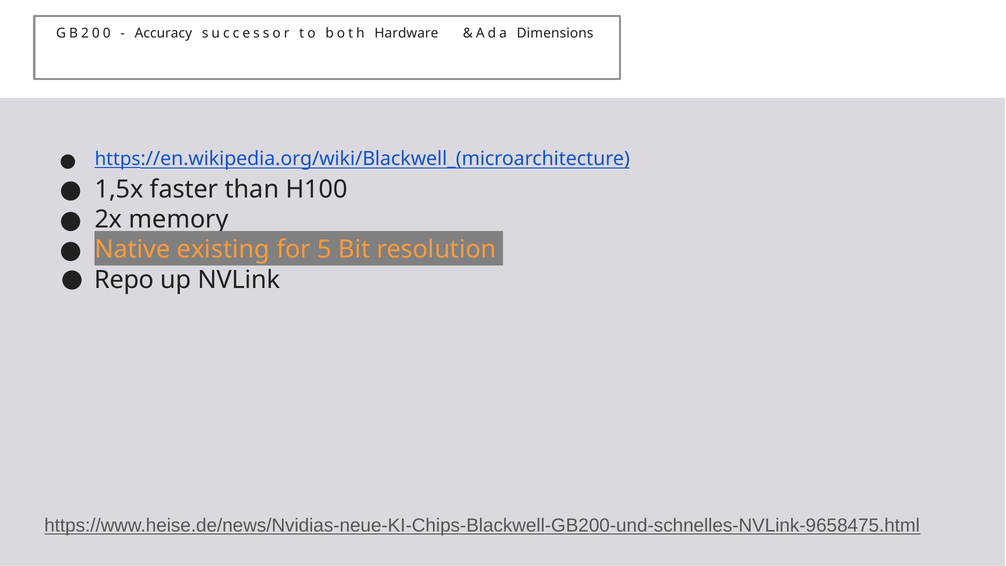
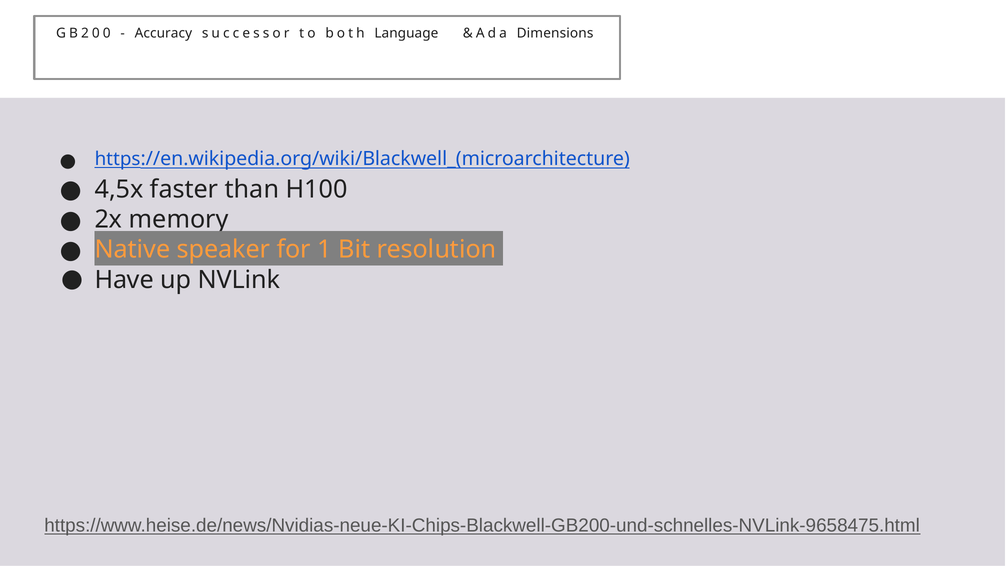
Hardware: Hardware -> Language
1,5x: 1,5x -> 4,5x
existing: existing -> speaker
5: 5 -> 1
Repo: Repo -> Have
